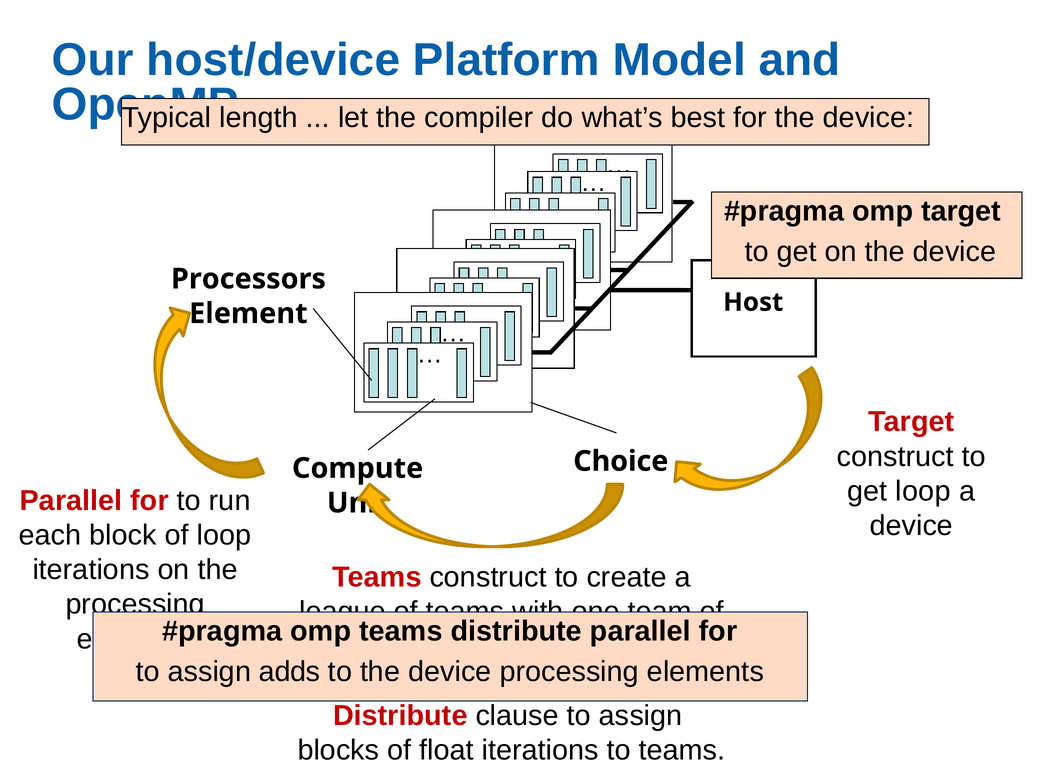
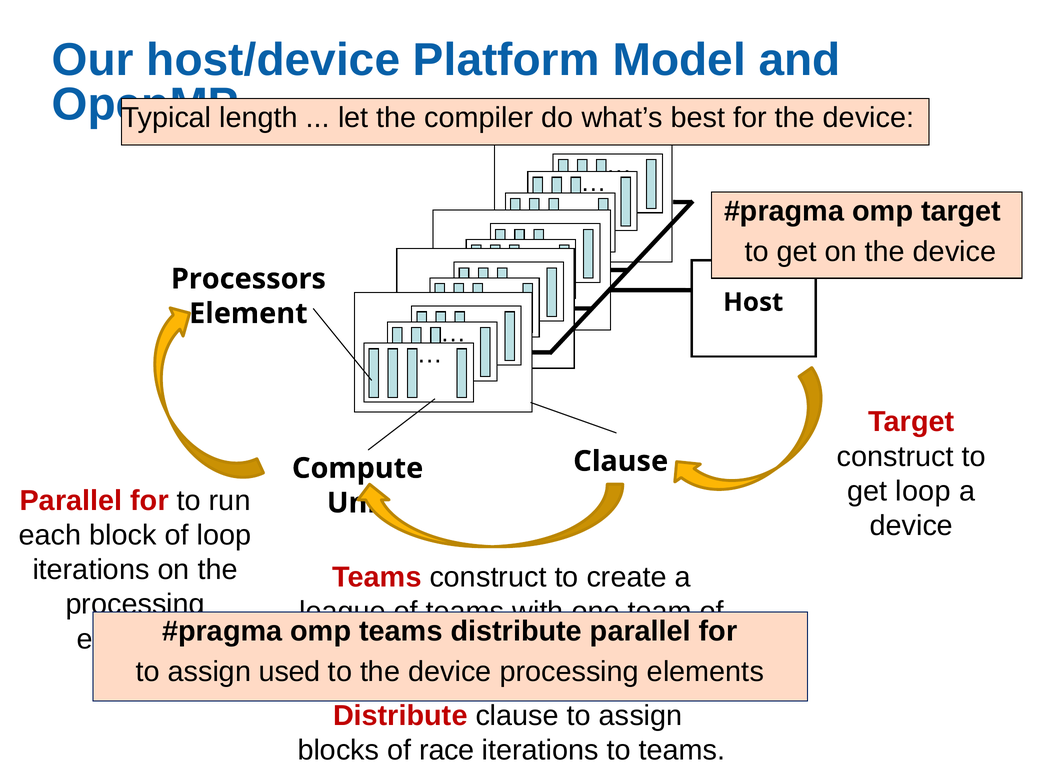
Choice at (621, 461): Choice -> Clause
adds: adds -> used
float: float -> race
